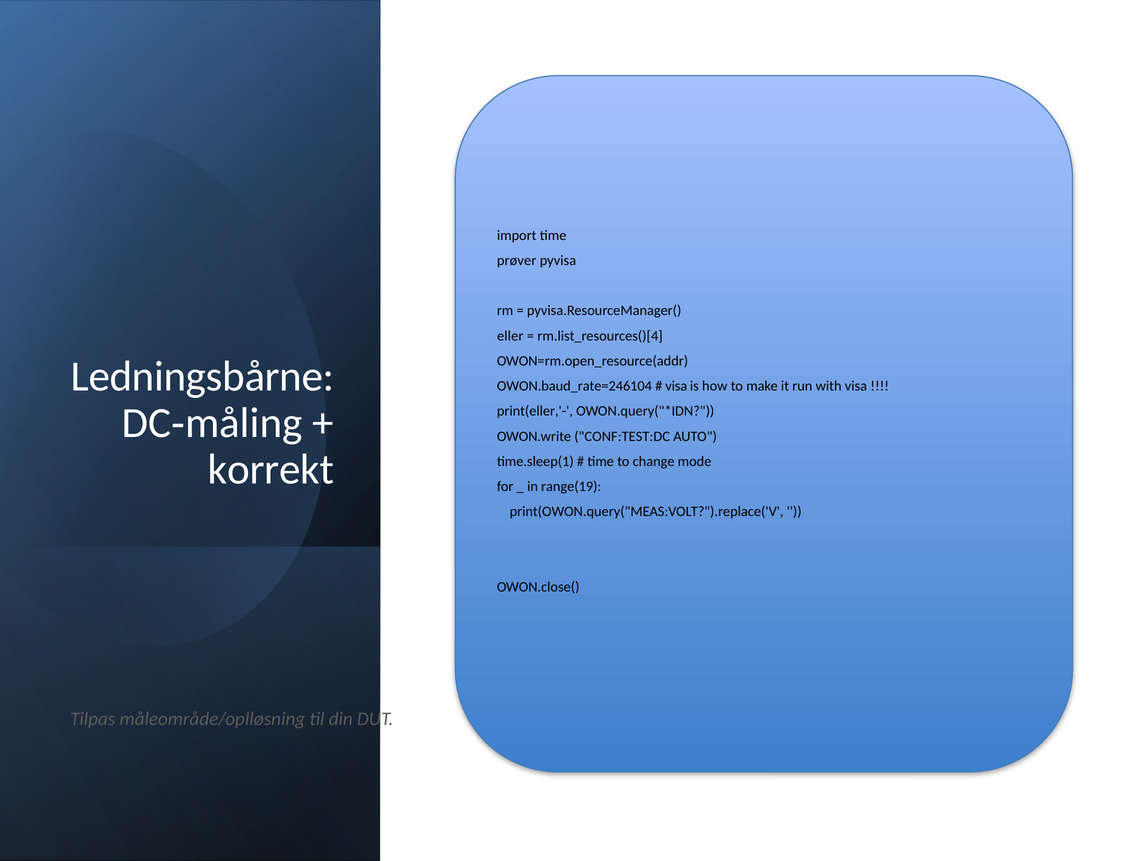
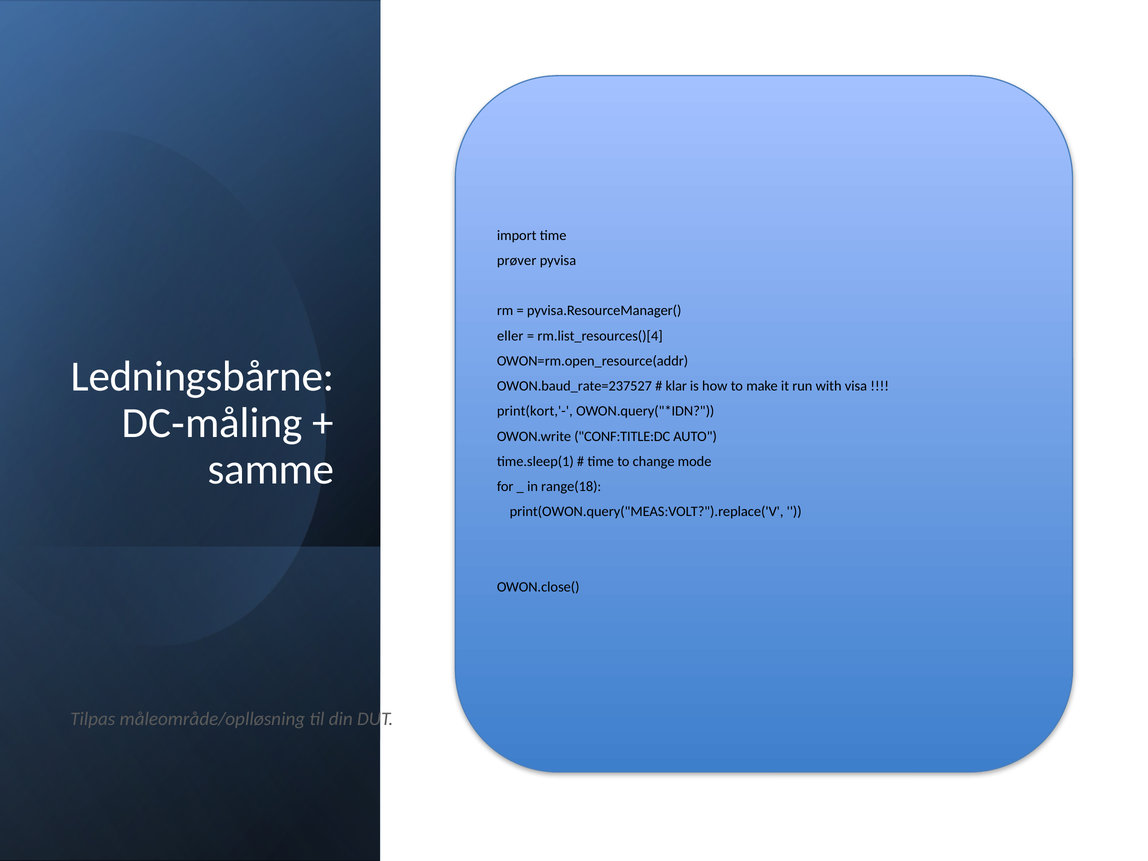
OWON.baud_rate=246104: OWON.baud_rate=246104 -> OWON.baud_rate=237527
visa at (676, 386): visa -> klar
print(eller,'-: print(eller,'- -> print(kort,'-
CONF:TEST:DC: CONF:TEST:DC -> CONF:TITLE:DC
korrekt: korrekt -> samme
range(19: range(19 -> range(18
